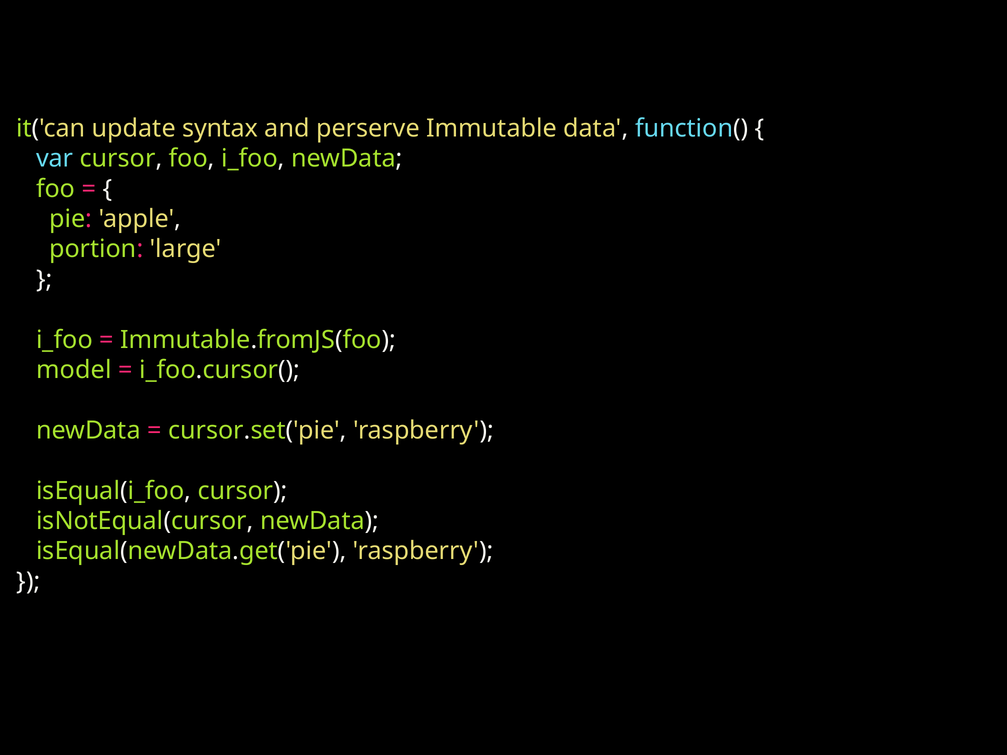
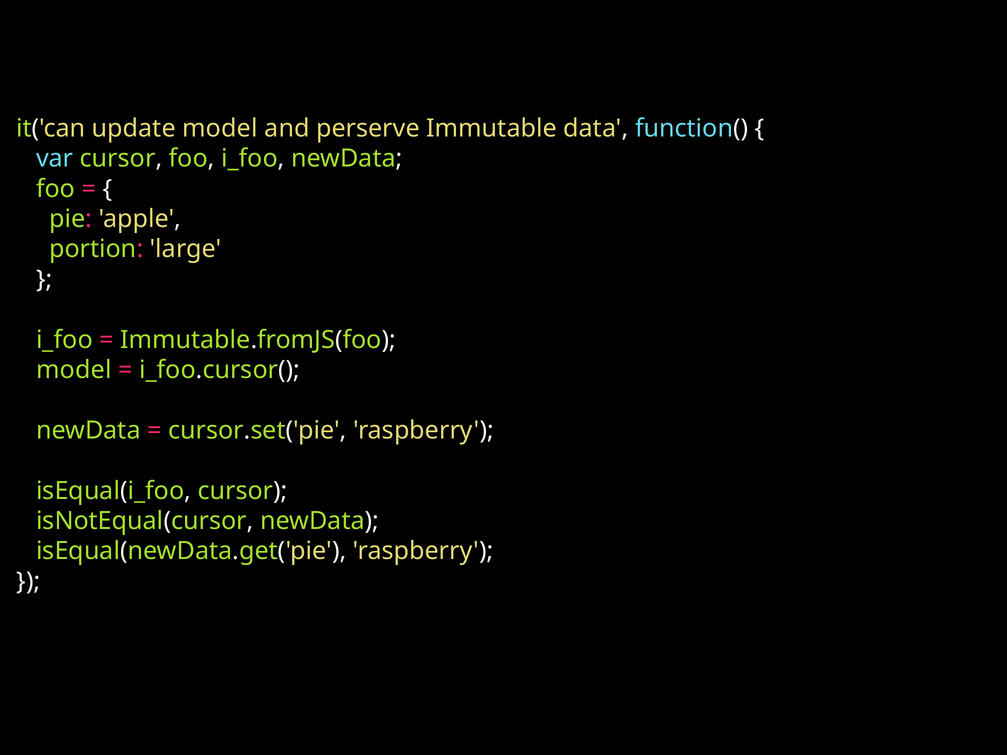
update syntax: syntax -> model
